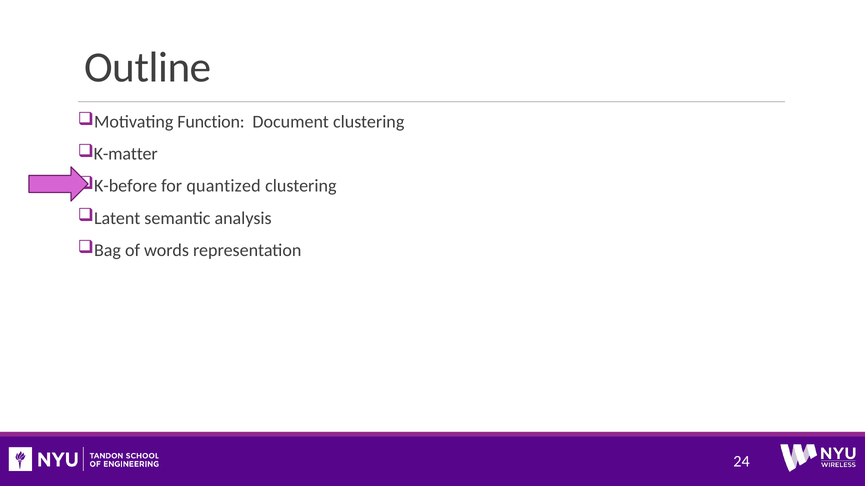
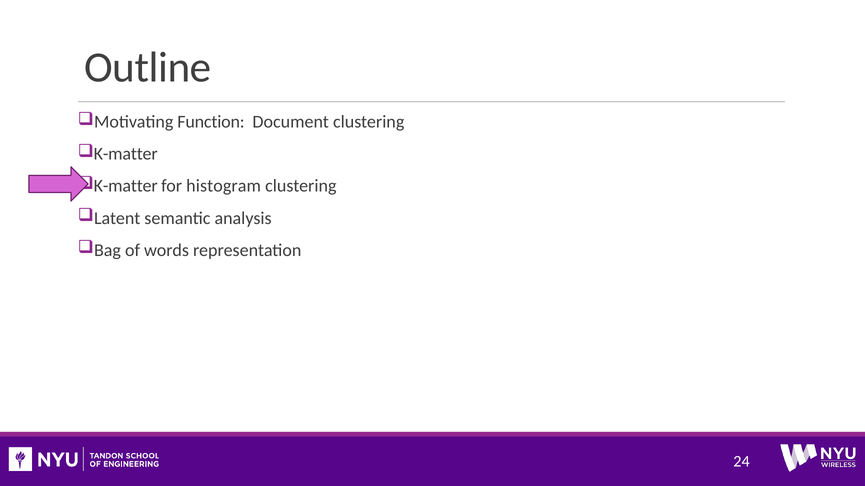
K-before at (126, 186): K-before -> K-matter
quantized: quantized -> histogram
